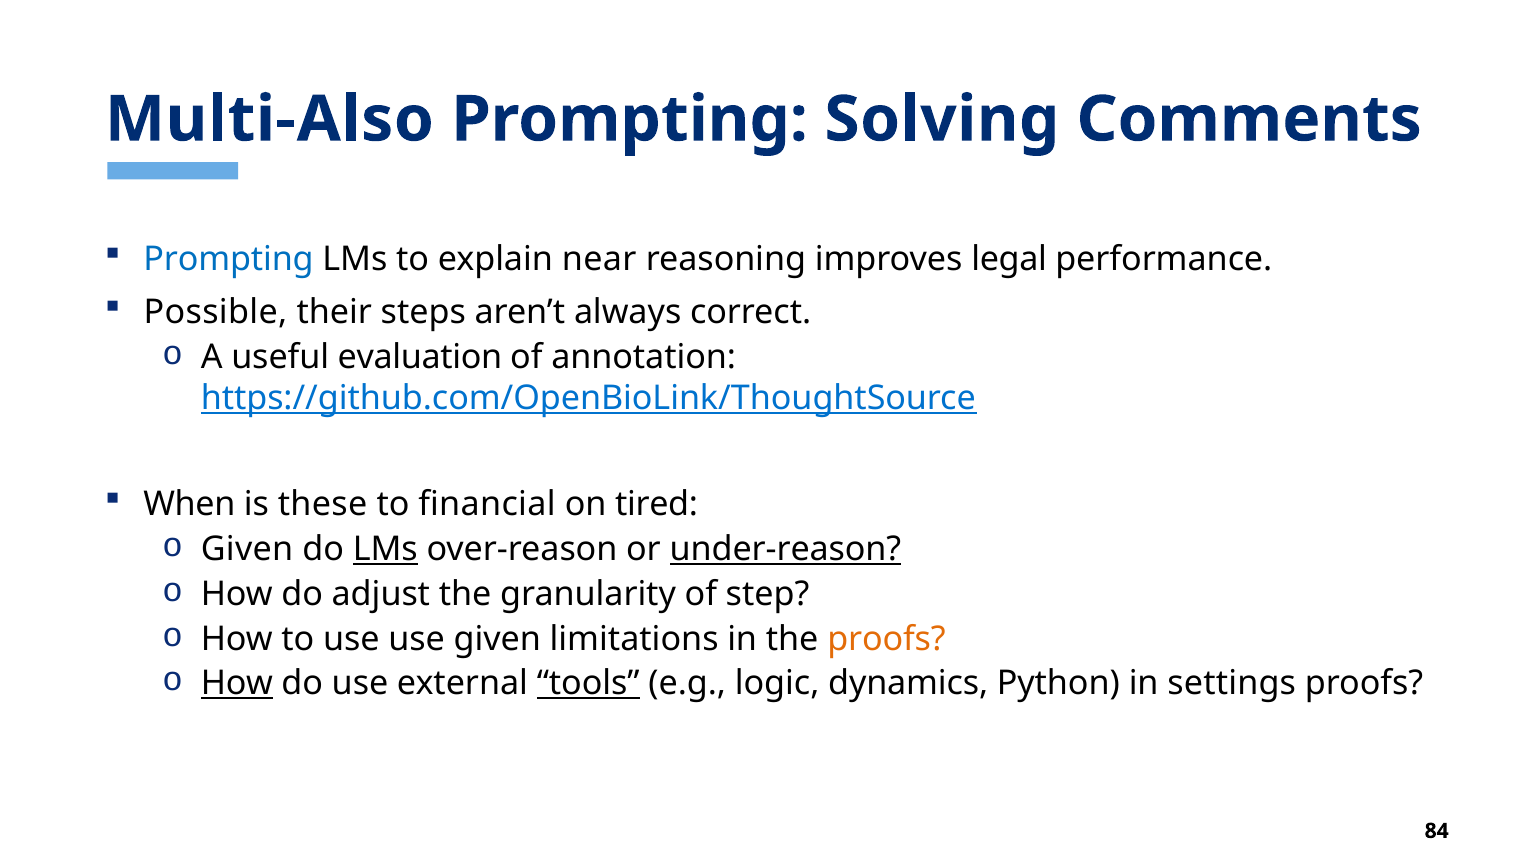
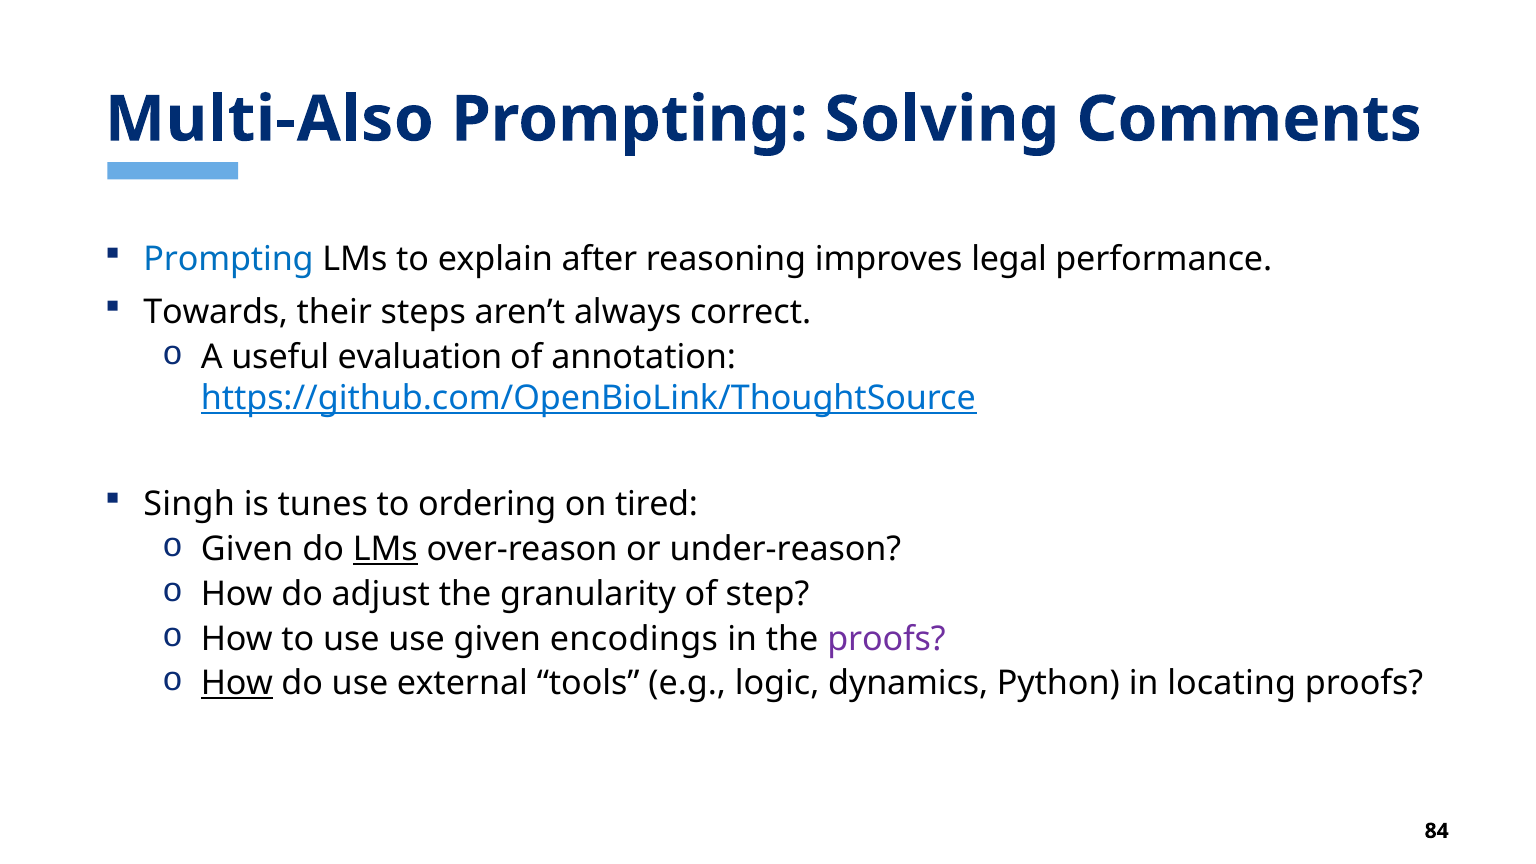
near: near -> after
Possible: Possible -> Towards
When: When -> Singh
these: these -> tunes
ﬁnancial: ﬁnancial -> ordering
under-reason underline: present -> none
limitations: limitations -> encodings
proofs at (886, 639) colour: orange -> purple
tools underline: present -> none
settings: settings -> locating
